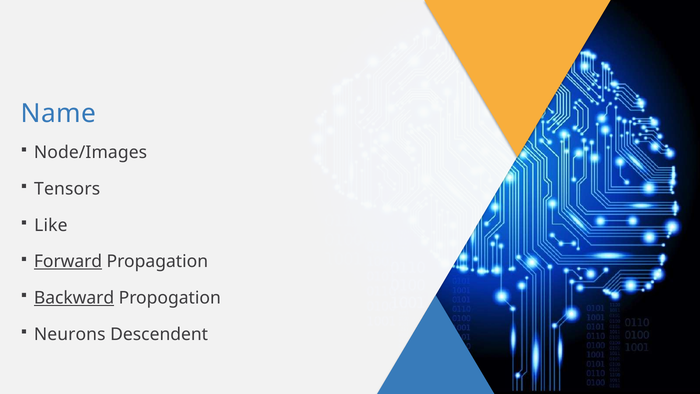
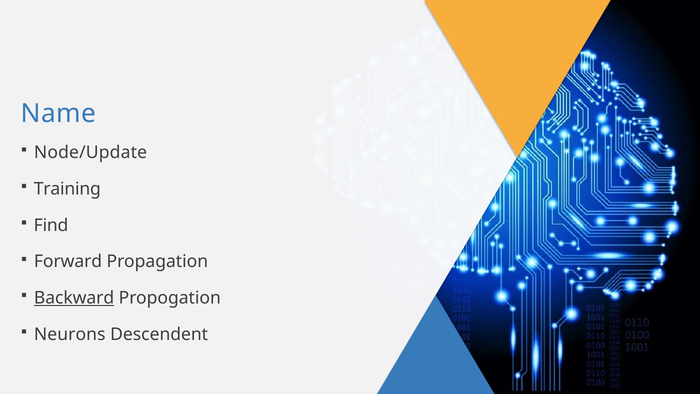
Node/Images: Node/Images -> Node/Update
Tensors: Tensors -> Training
Like: Like -> Find
Forward underline: present -> none
